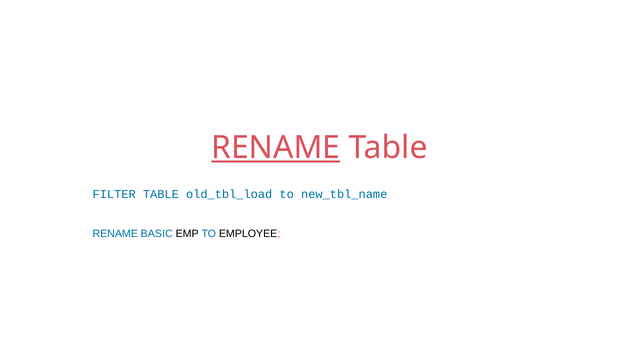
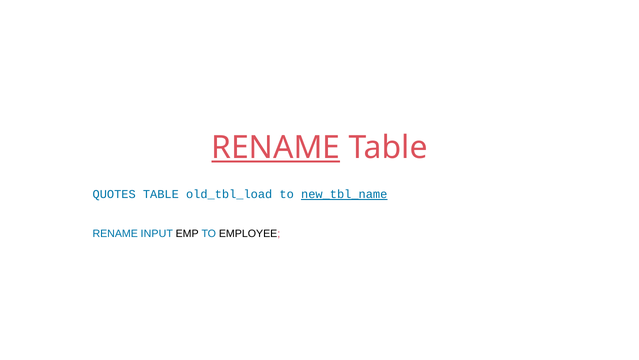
FILTER: FILTER -> QUOTES
new_tbl_name underline: none -> present
BASIC: BASIC -> INPUT
